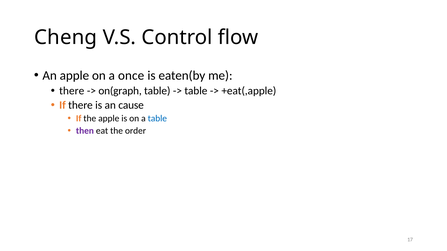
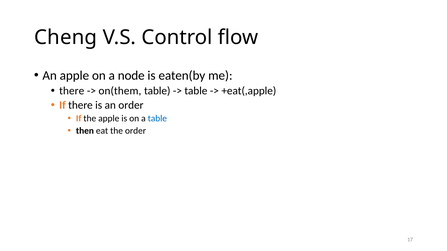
once: once -> node
on(graph: on(graph -> on(them
an cause: cause -> order
then colour: purple -> black
